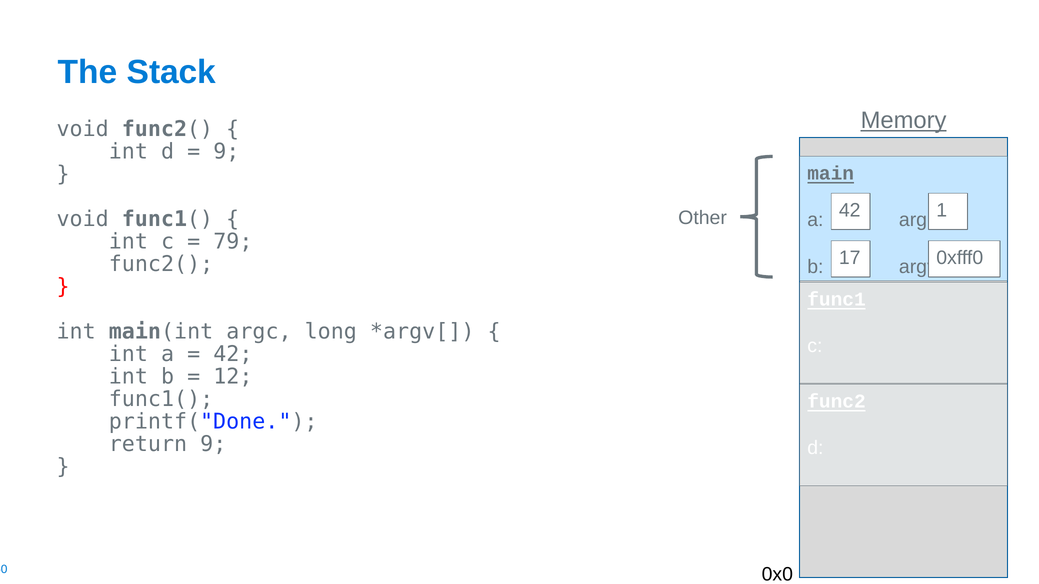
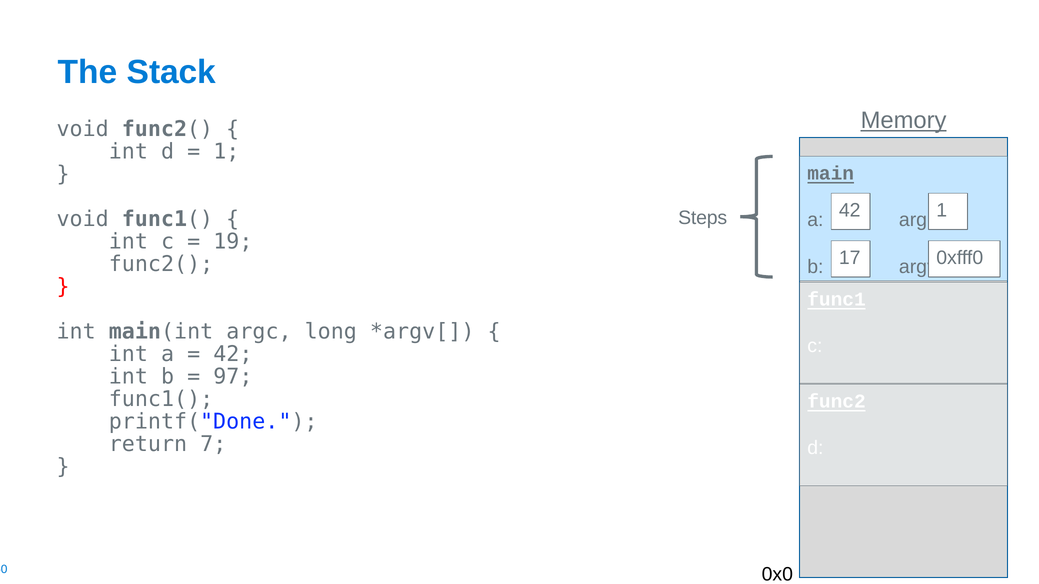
9 at (226, 152): 9 -> 1
Other: Other -> Steps
79: 79 -> 19
12: 12 -> 97
return 9: 9 -> 7
